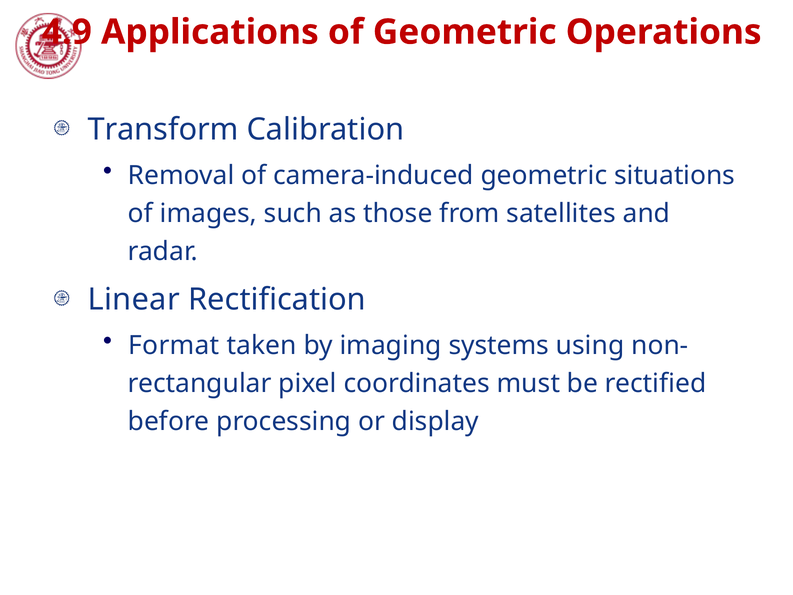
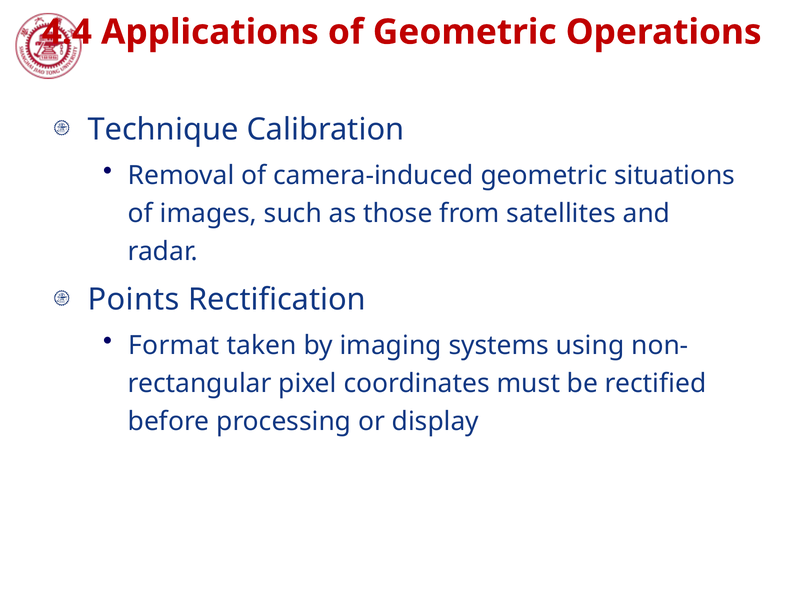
4.9: 4.9 -> 4.4
Transform: Transform -> Technique
Linear: Linear -> Points
